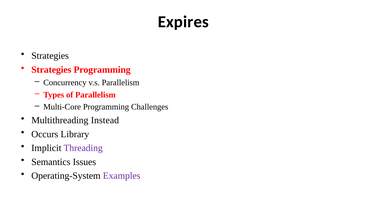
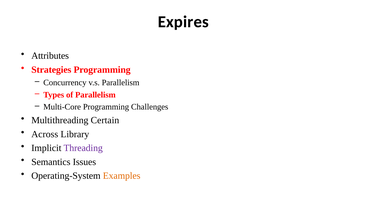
Strategies at (50, 56): Strategies -> Attributes
Instead: Instead -> Certain
Occurs: Occurs -> Across
Examples colour: purple -> orange
